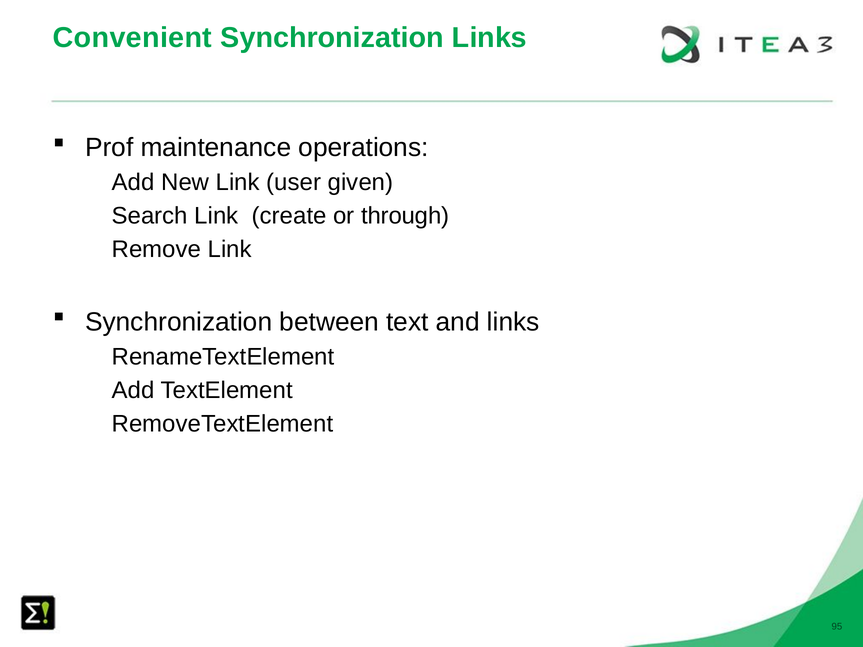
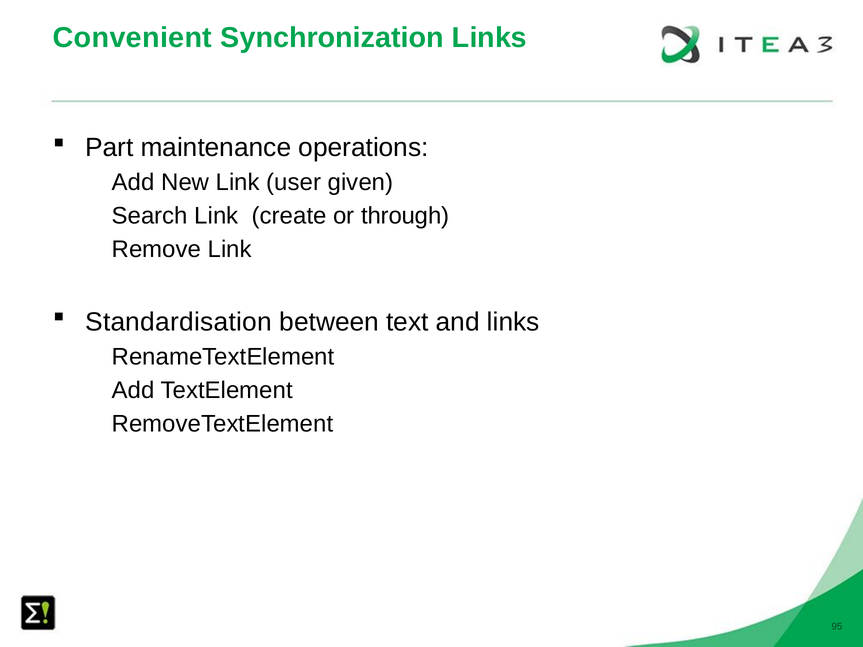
Prof: Prof -> Part
Synchronization at (179, 322): Synchronization -> Standardisation
